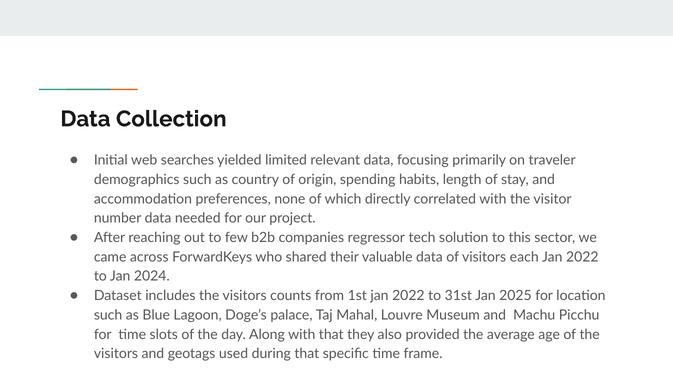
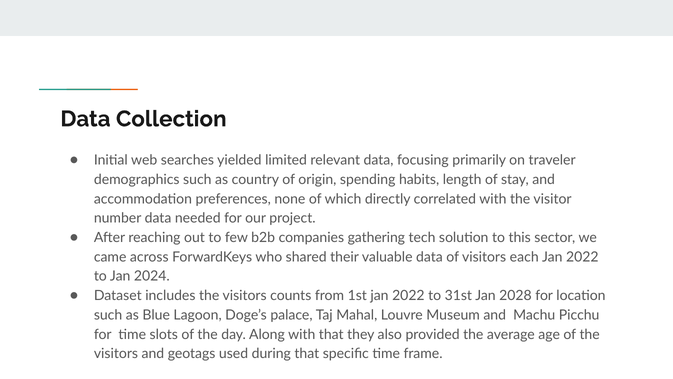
regressor: regressor -> gathering
2025: 2025 -> 2028
